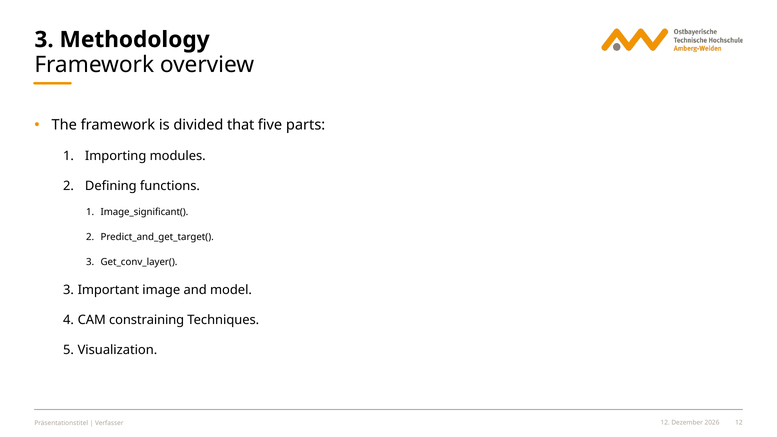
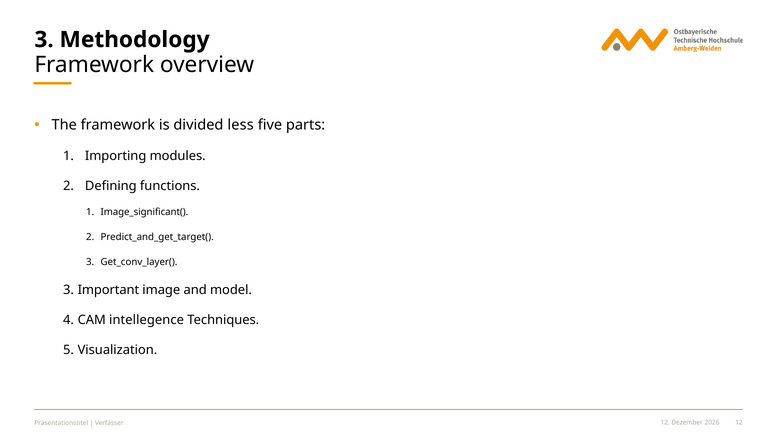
that: that -> less
constraining: constraining -> intellegence
